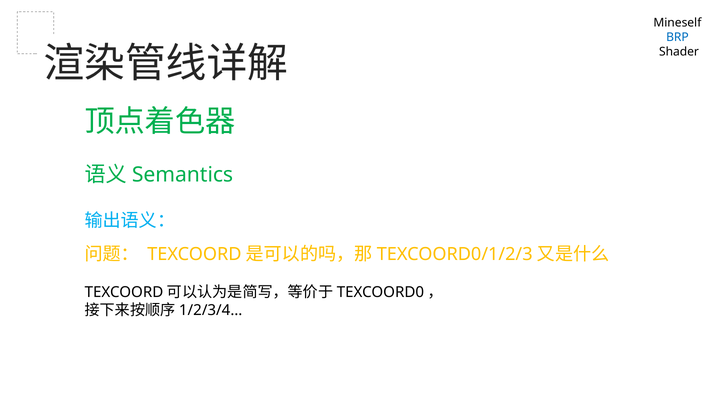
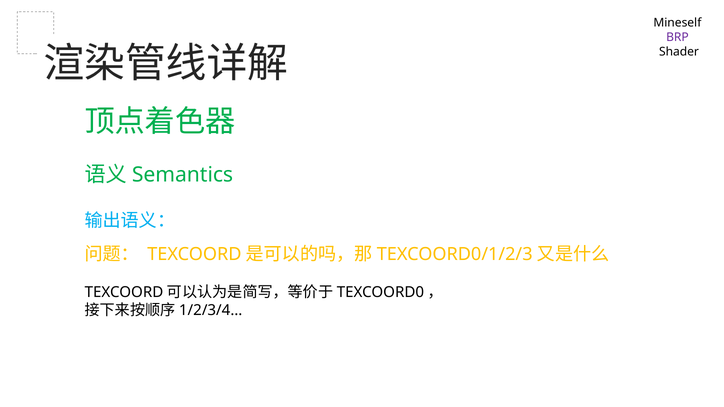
BRP colour: blue -> purple
